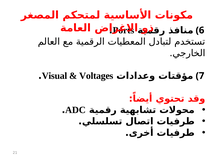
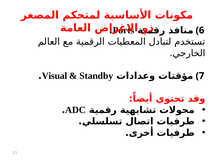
Voltages: Voltages -> Standby
